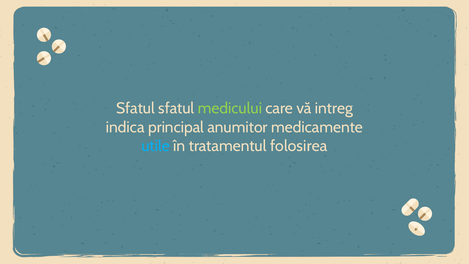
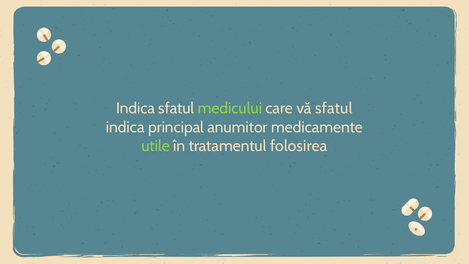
Sfatul at (135, 108): Sfatul -> Indica
vă intreg: intreg -> sfatul
utile colour: light blue -> light green
